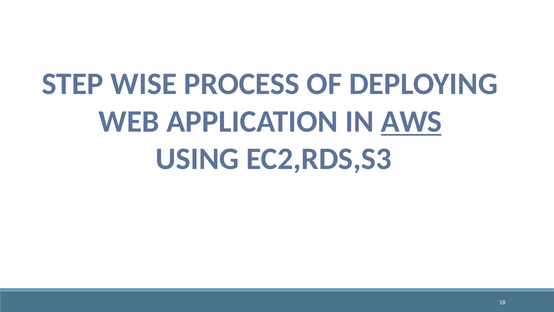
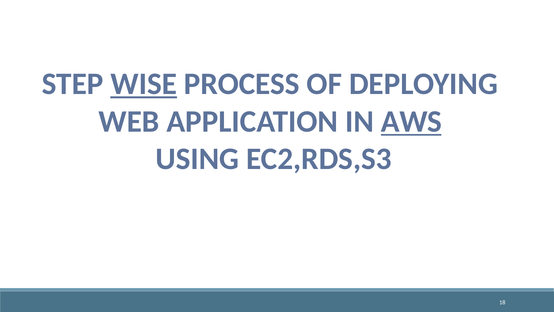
WISE underline: none -> present
